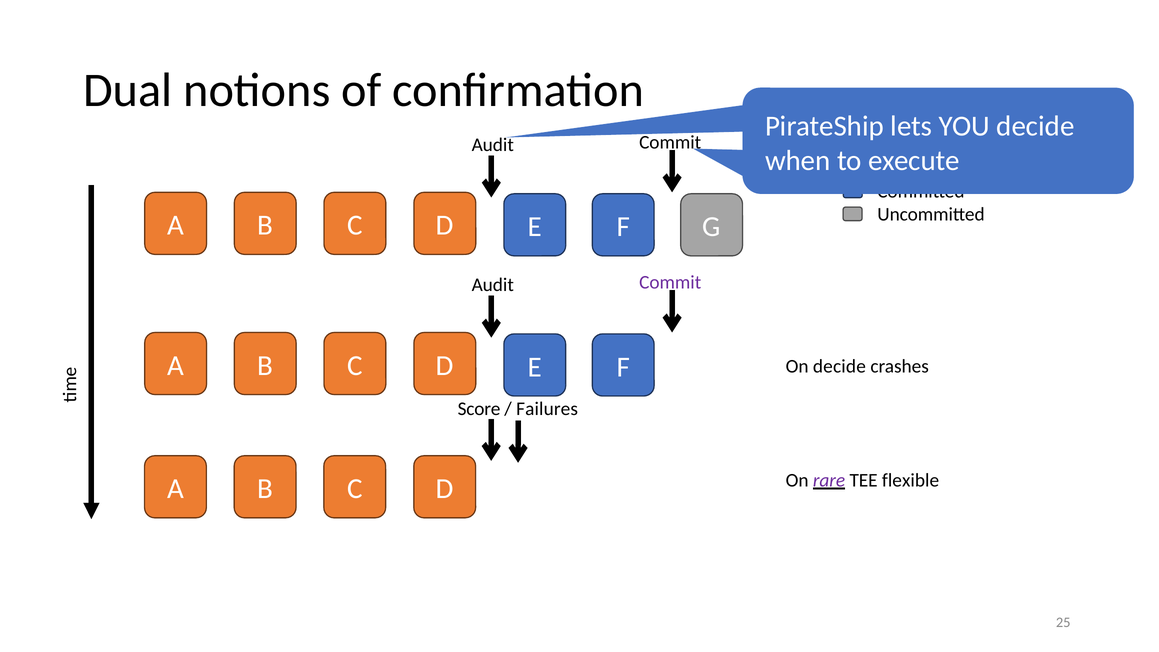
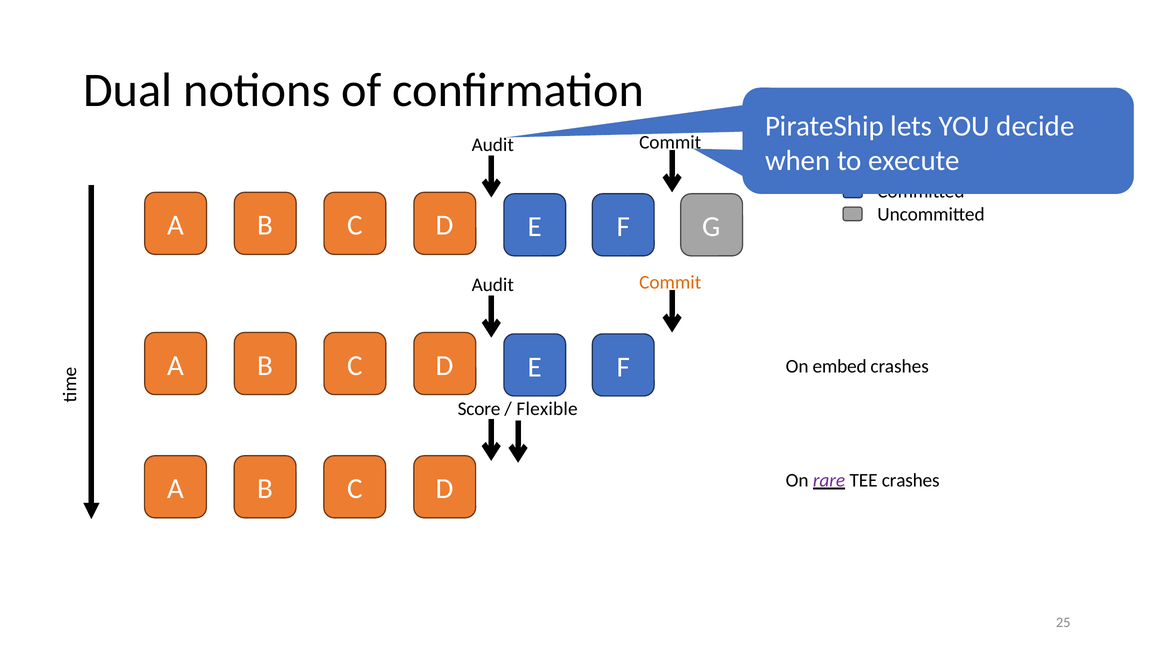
Commit at (670, 282) colour: purple -> orange
On decide: decide -> embed
Failures: Failures -> Flexible
TEE flexible: flexible -> crashes
